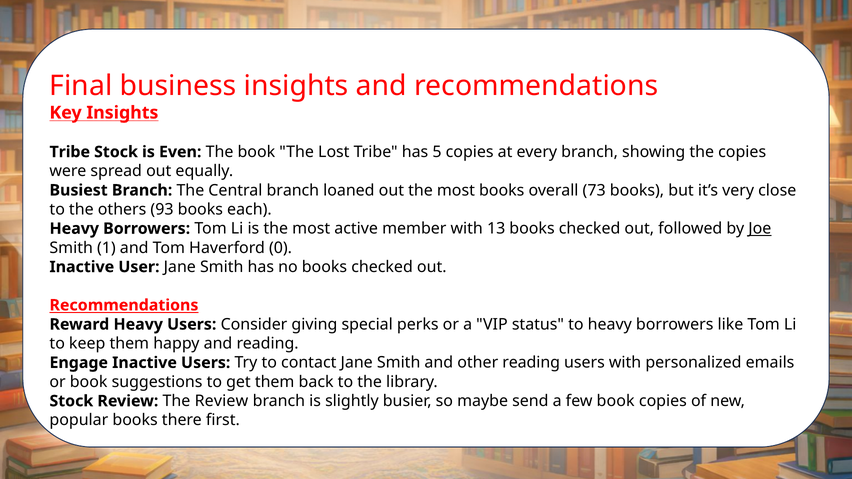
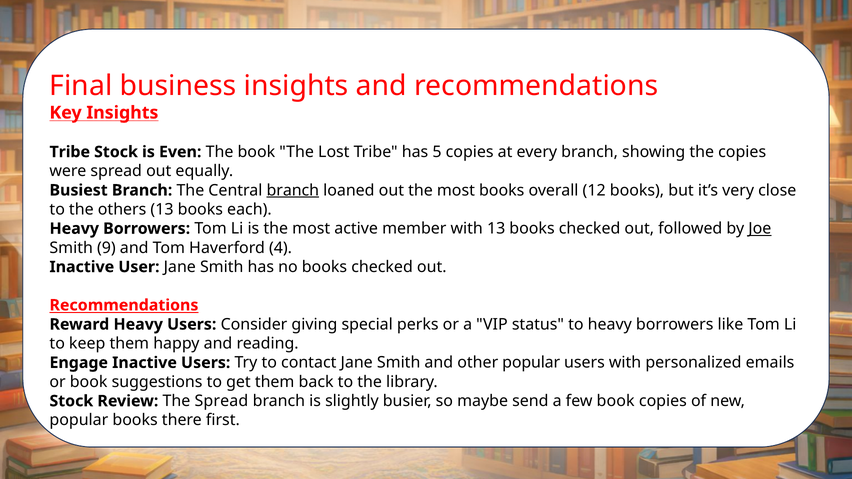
branch at (293, 190) underline: none -> present
73: 73 -> 12
others 93: 93 -> 13
1: 1 -> 9
0: 0 -> 4
other reading: reading -> popular
The Review: Review -> Spread
